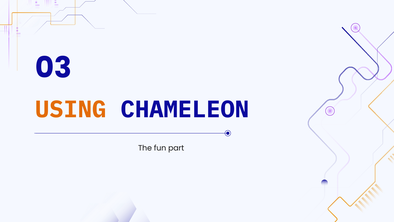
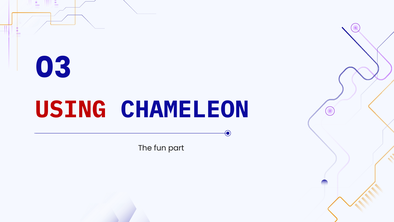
USING colour: orange -> red
